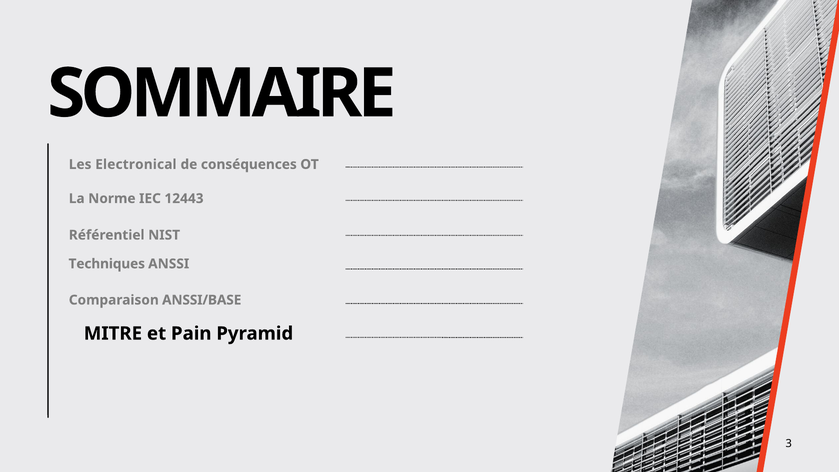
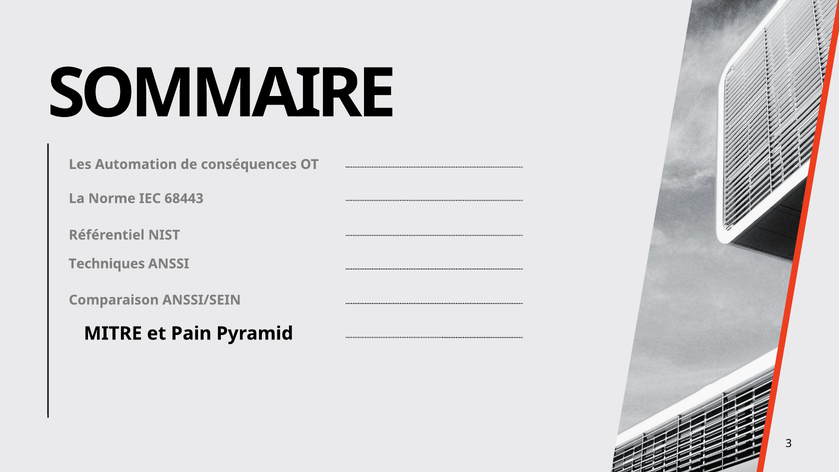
Electronical: Electronical -> Automation
12443: 12443 -> 68443
ANSSI/BASE: ANSSI/BASE -> ANSSI/SEIN
